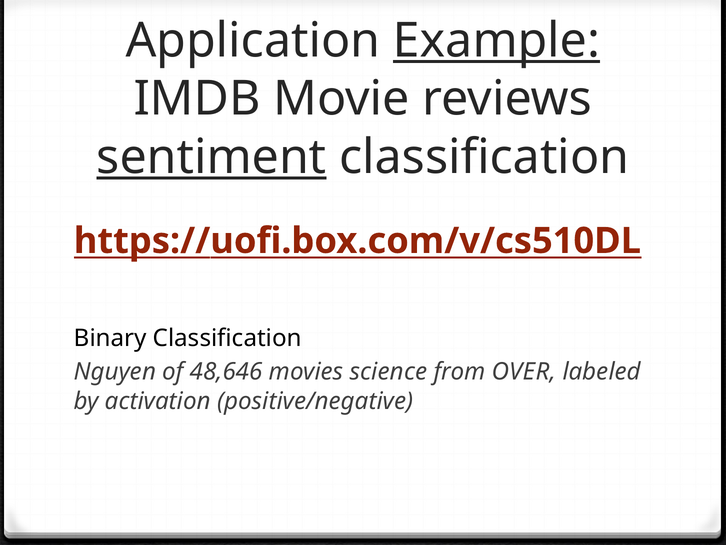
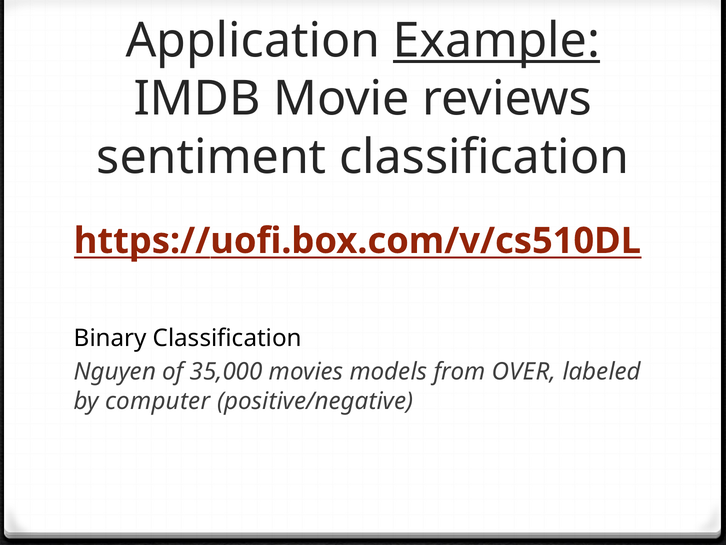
sentiment underline: present -> none
48,646: 48,646 -> 35,000
science: science -> models
activation: activation -> computer
